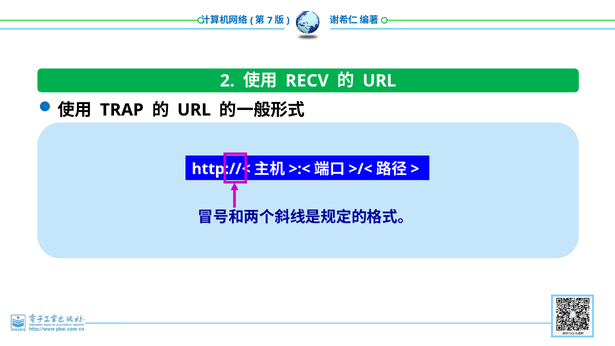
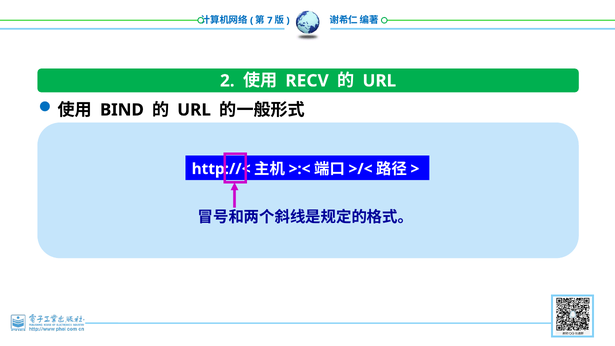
TRAP: TRAP -> BIND
